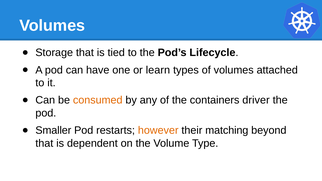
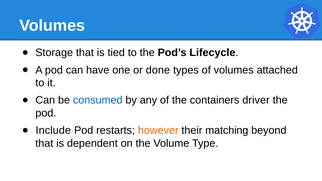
learn: learn -> done
consumed colour: orange -> blue
Smaller: Smaller -> Include
